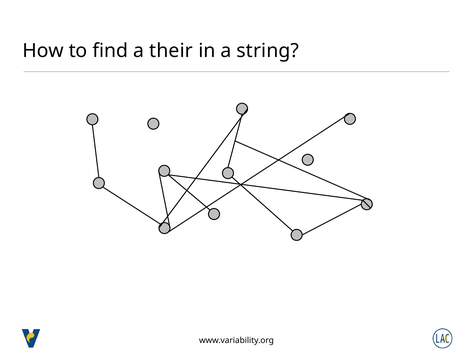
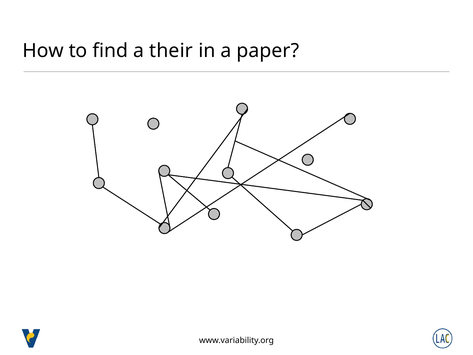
string: string -> paper
